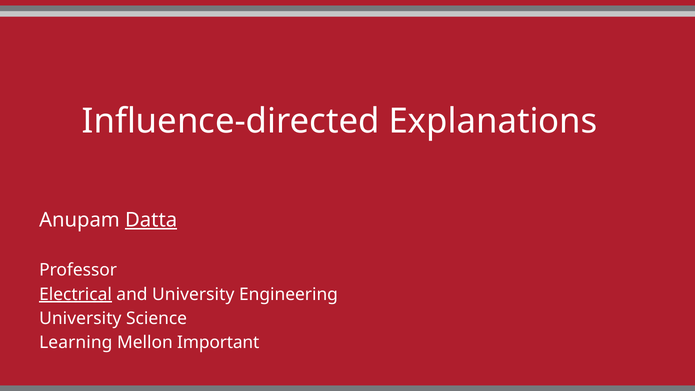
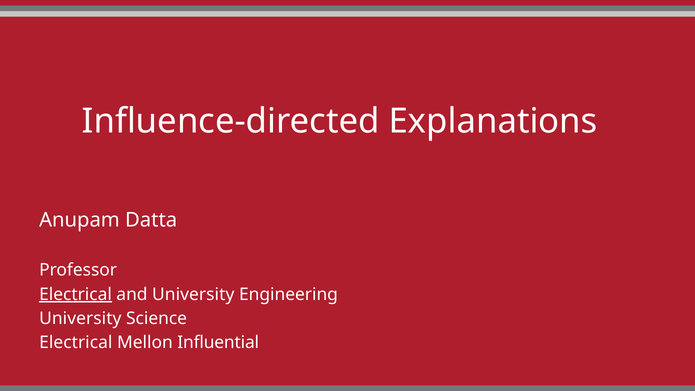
Datta underline: present -> none
Learning at (76, 343): Learning -> Electrical
Important: Important -> Influential
